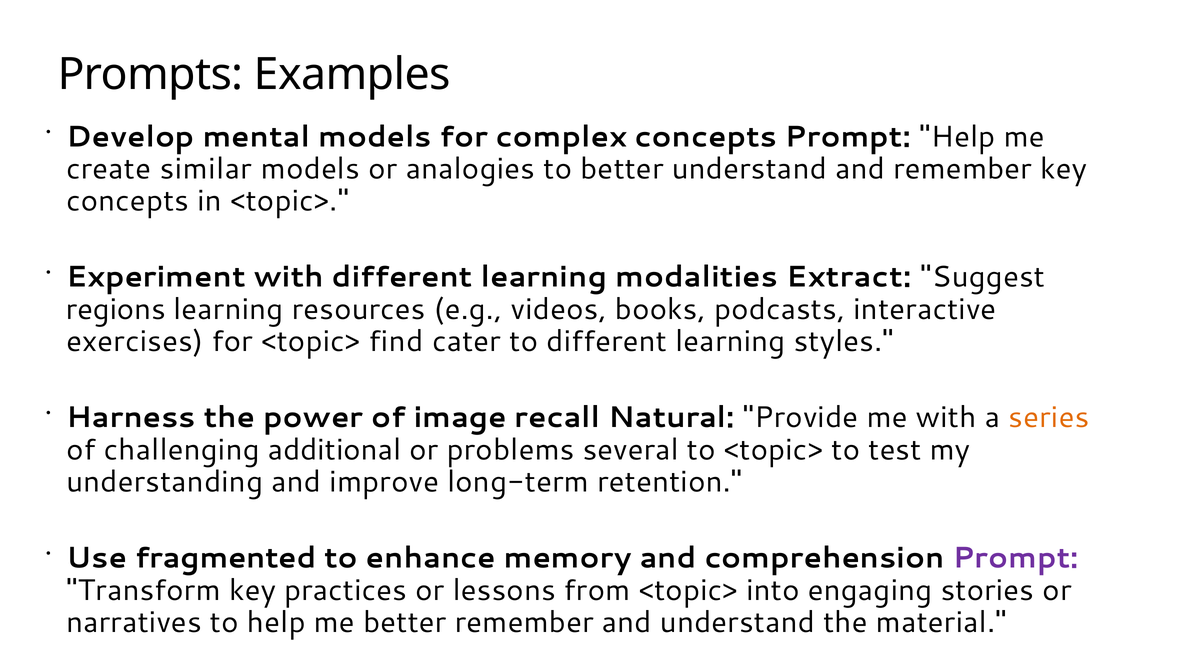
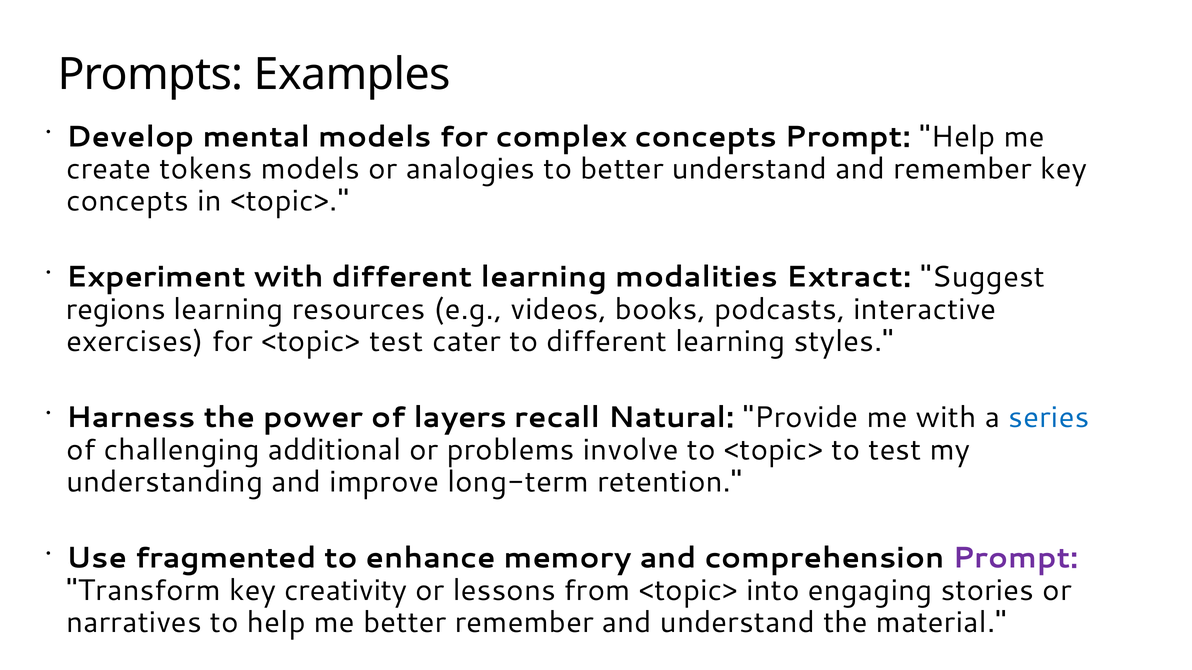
similar: similar -> tokens
<topic> find: find -> test
image: image -> layers
series colour: orange -> blue
several: several -> involve
practices: practices -> creativity
